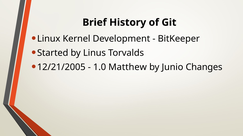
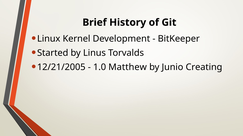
Changes: Changes -> Creating
